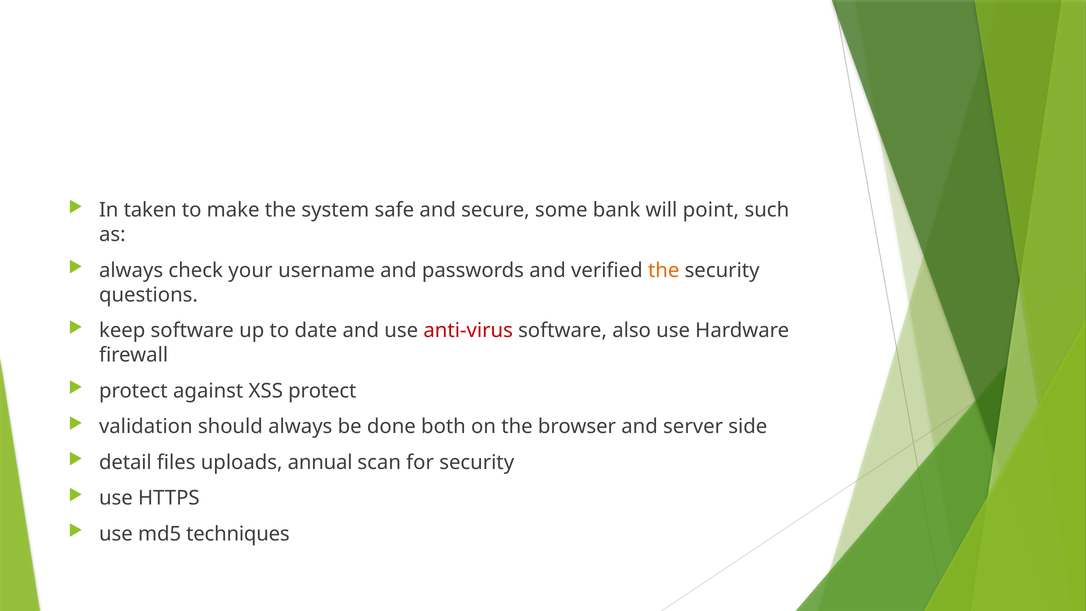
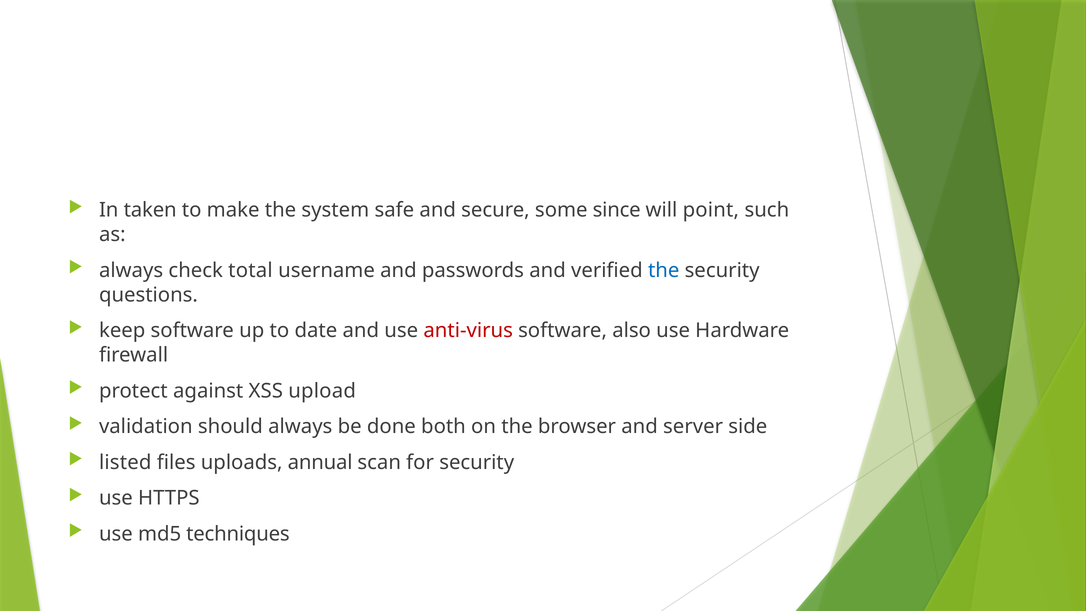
bank: bank -> since
your: your -> total
the at (664, 270) colour: orange -> blue
XSS protect: protect -> upload
detail: detail -> listed
